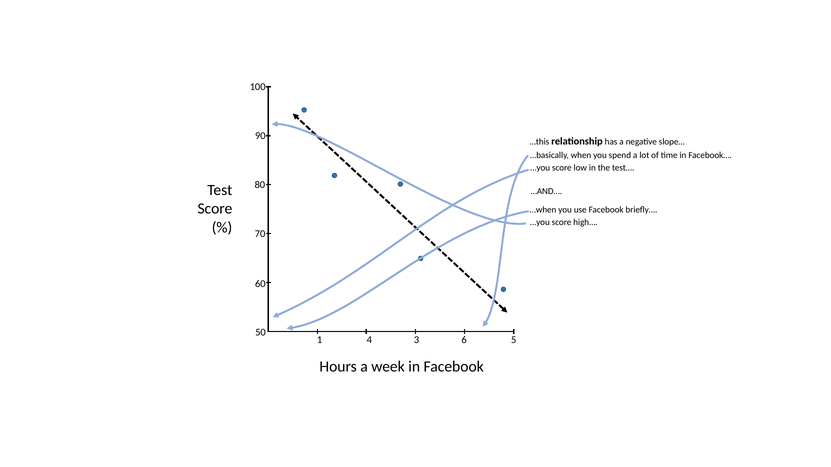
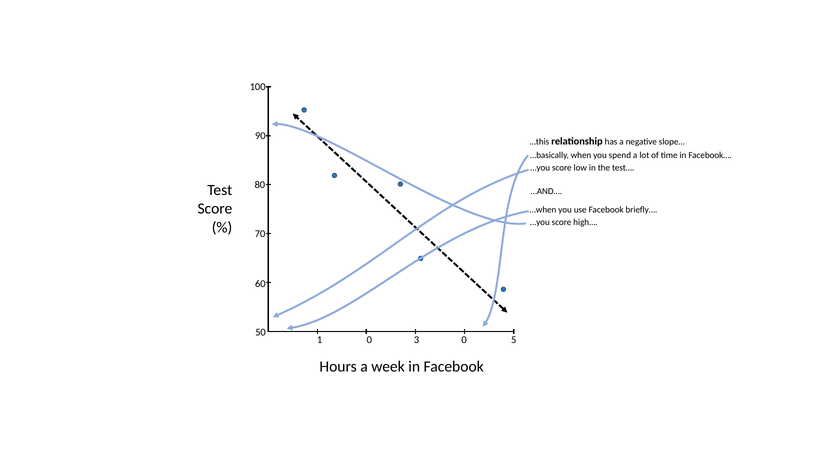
1 4: 4 -> 0
3 6: 6 -> 0
